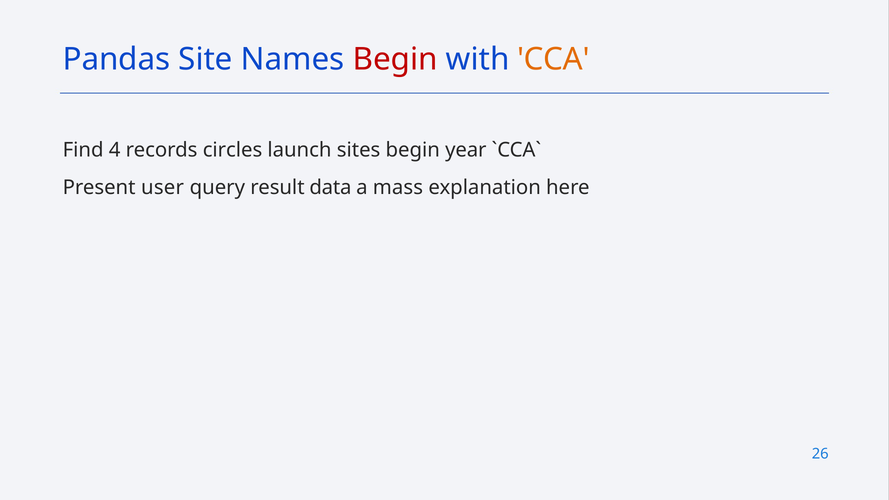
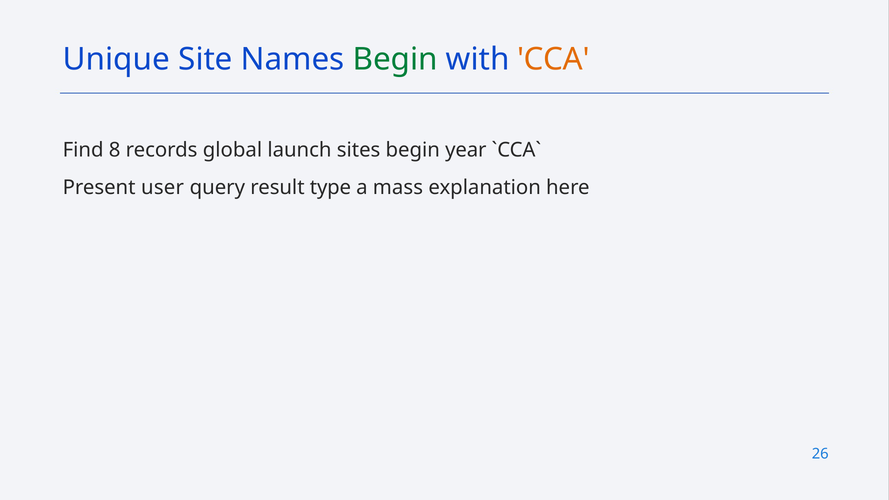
Pandas: Pandas -> Unique
Begin at (395, 59) colour: red -> green
4: 4 -> 8
circles: circles -> global
data: data -> type
